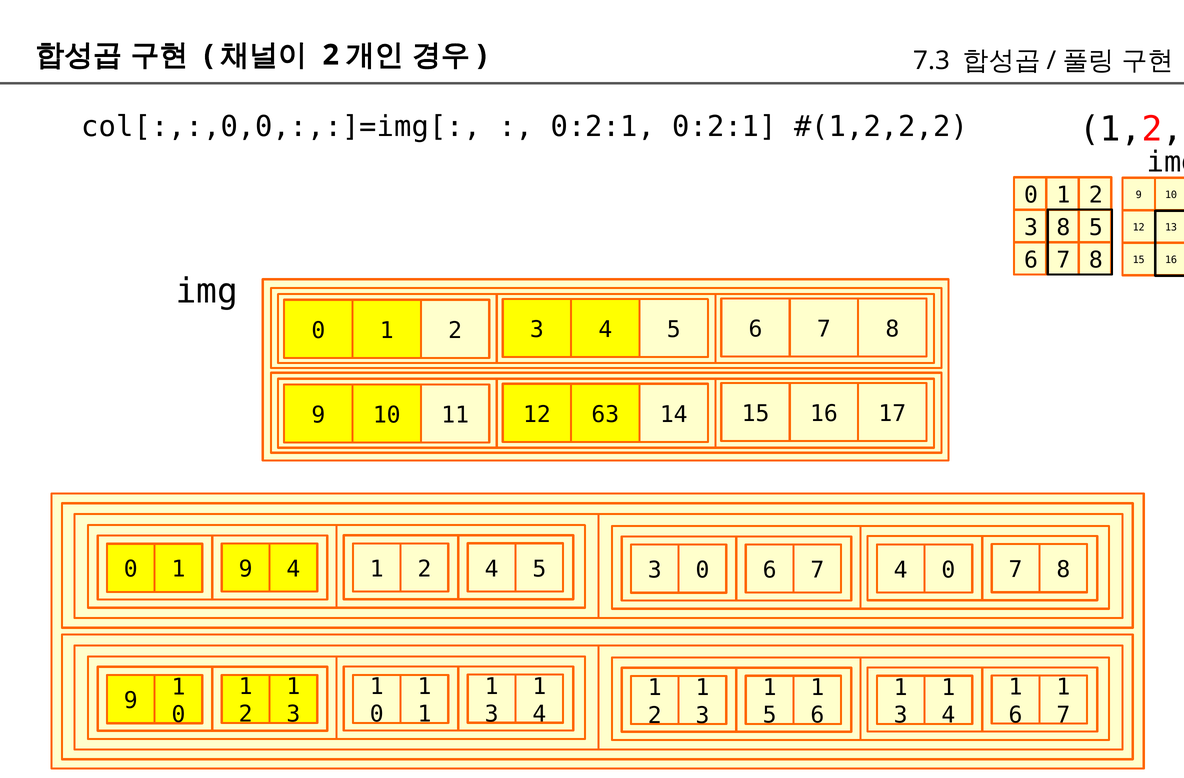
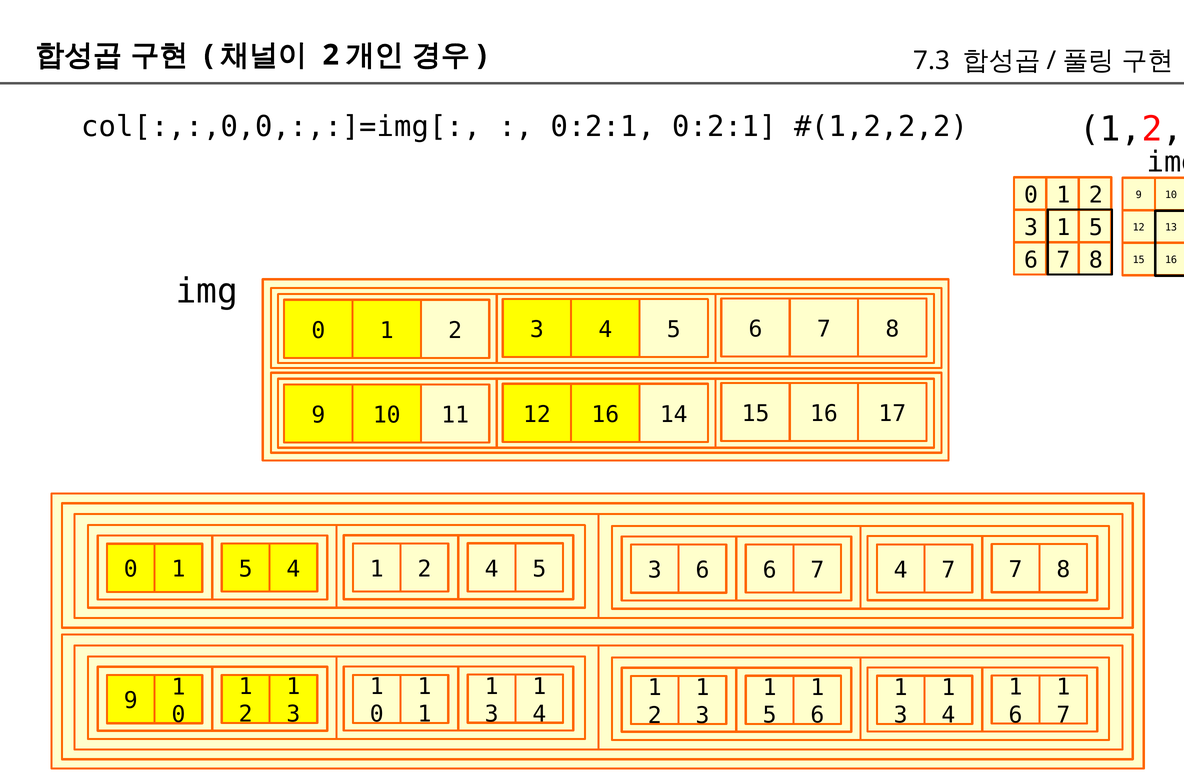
8 at (1063, 227): 8 -> 1
12 63: 63 -> 16
0 1 9: 9 -> 5
3 0: 0 -> 6
4 0: 0 -> 7
